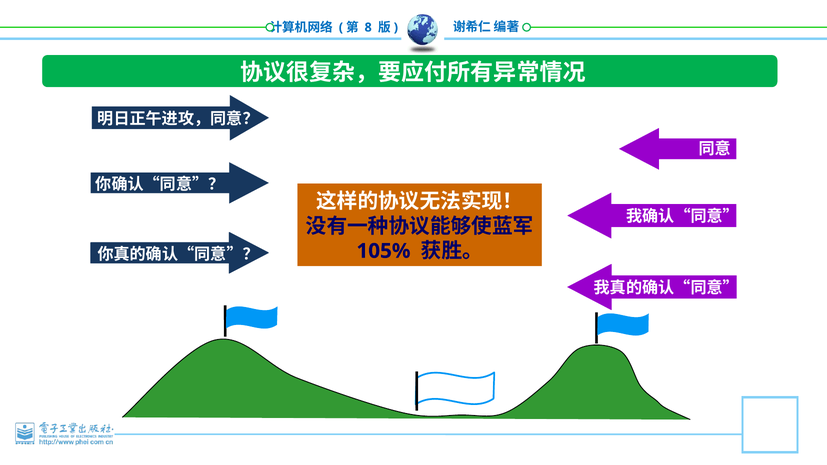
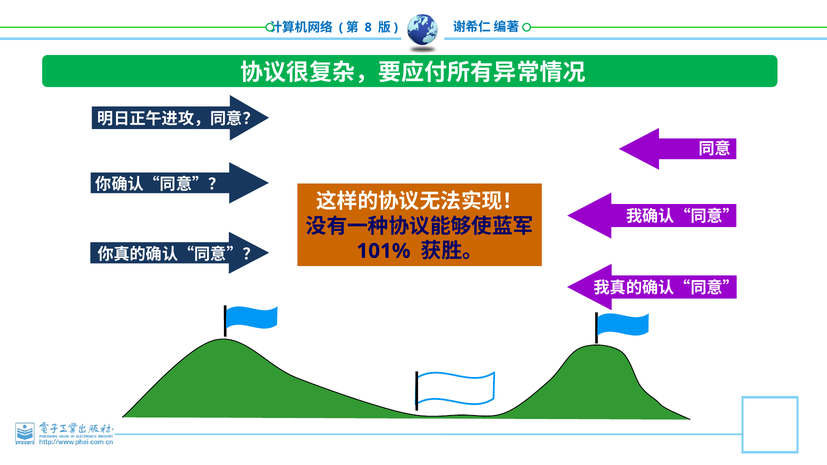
105%: 105% -> 101%
